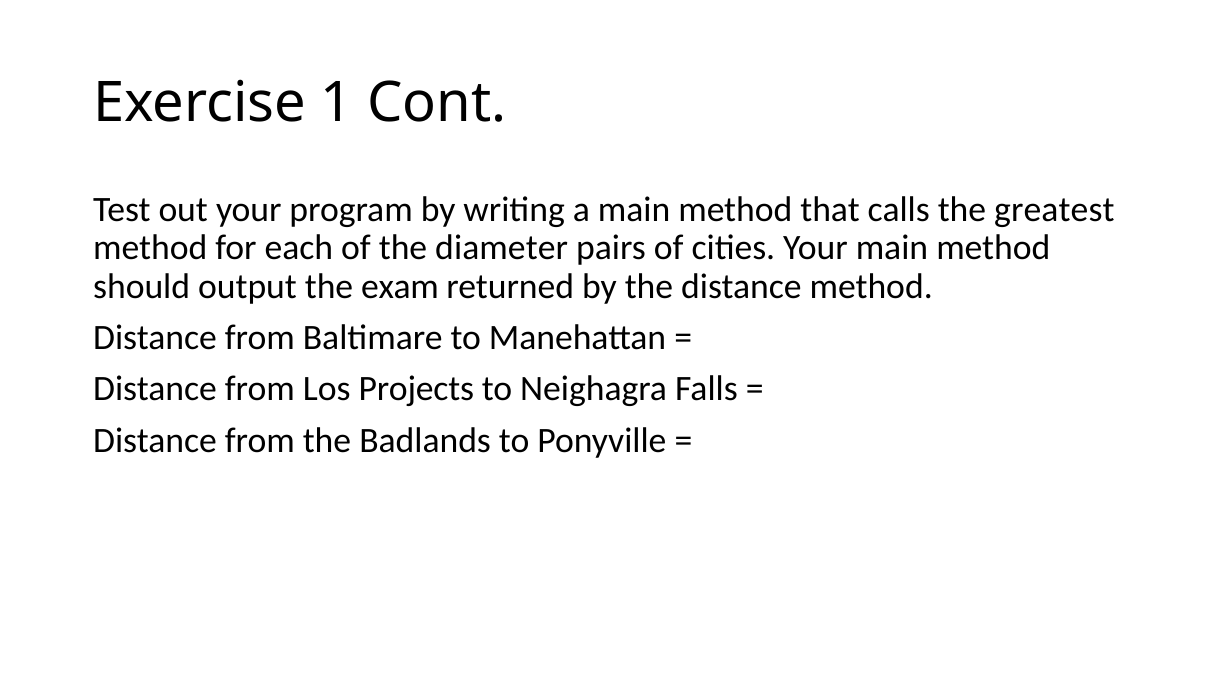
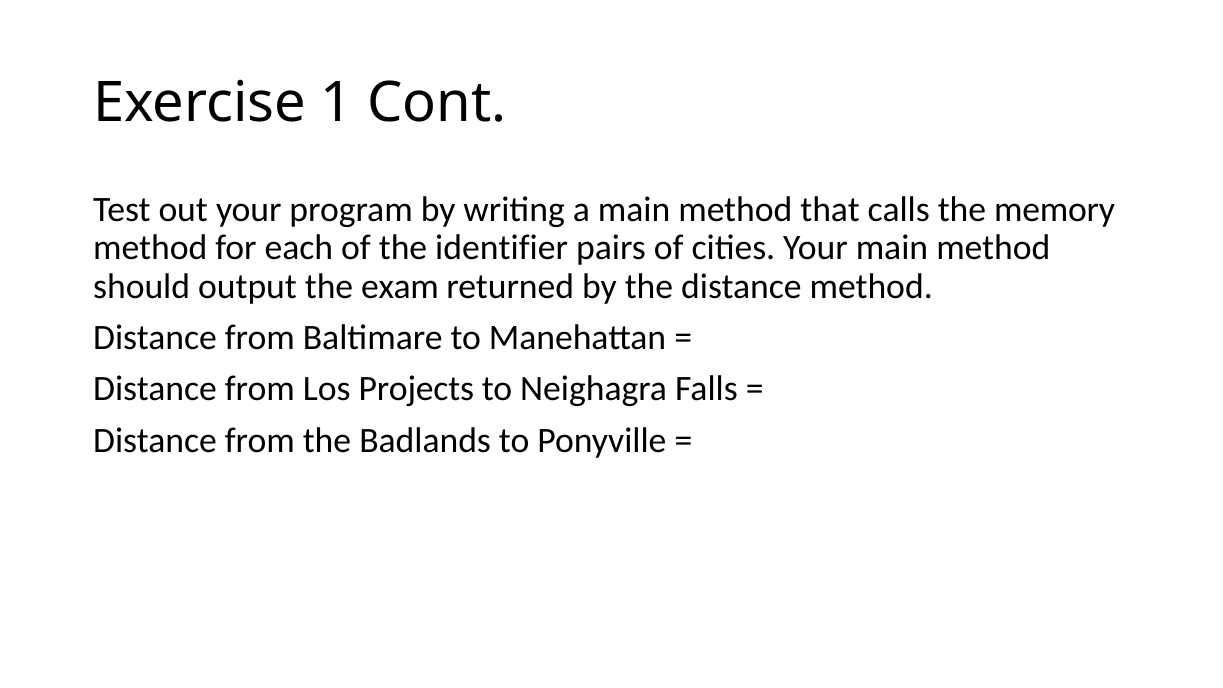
greatest: greatest -> memory
diameter: diameter -> identifier
